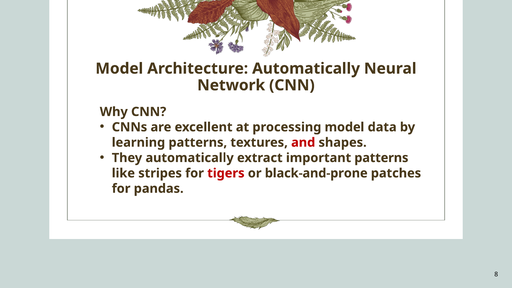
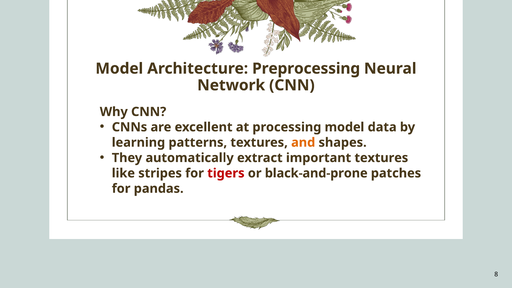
Architecture Automatically: Automatically -> Preprocessing
and colour: red -> orange
important patterns: patterns -> textures
